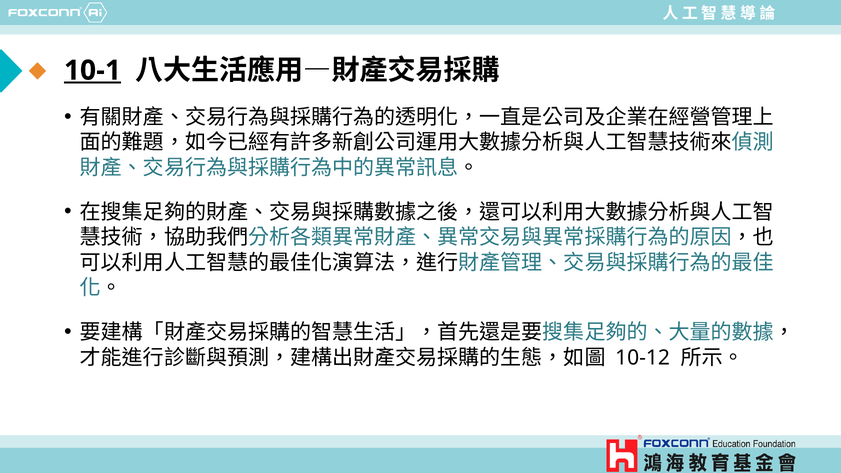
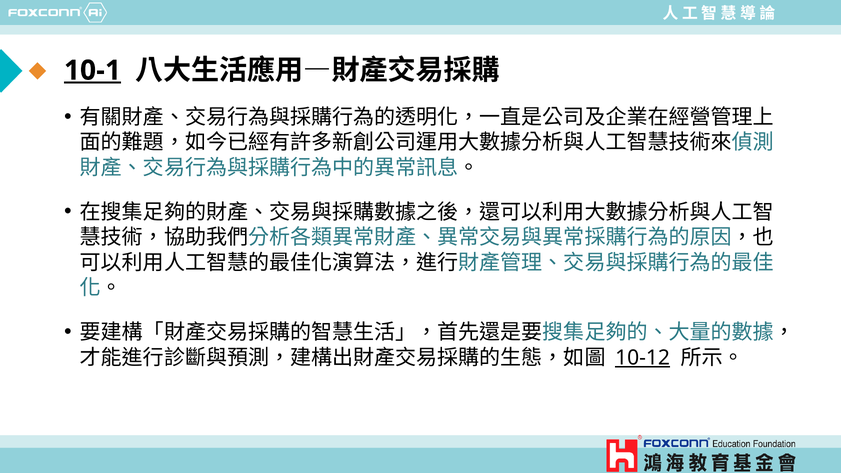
10-12 underline: none -> present
